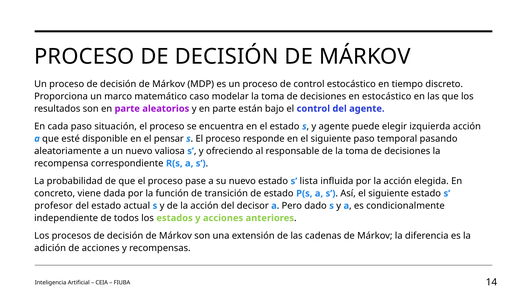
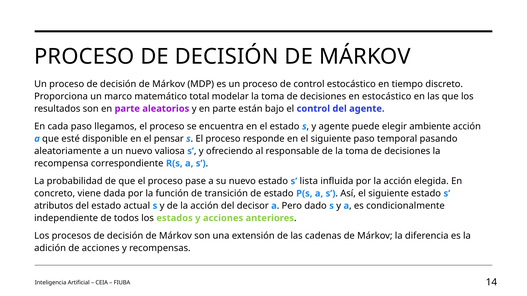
caso: caso -> total
situación: situación -> llegamos
izquierda: izquierda -> ambiente
profesor: profesor -> atributos
